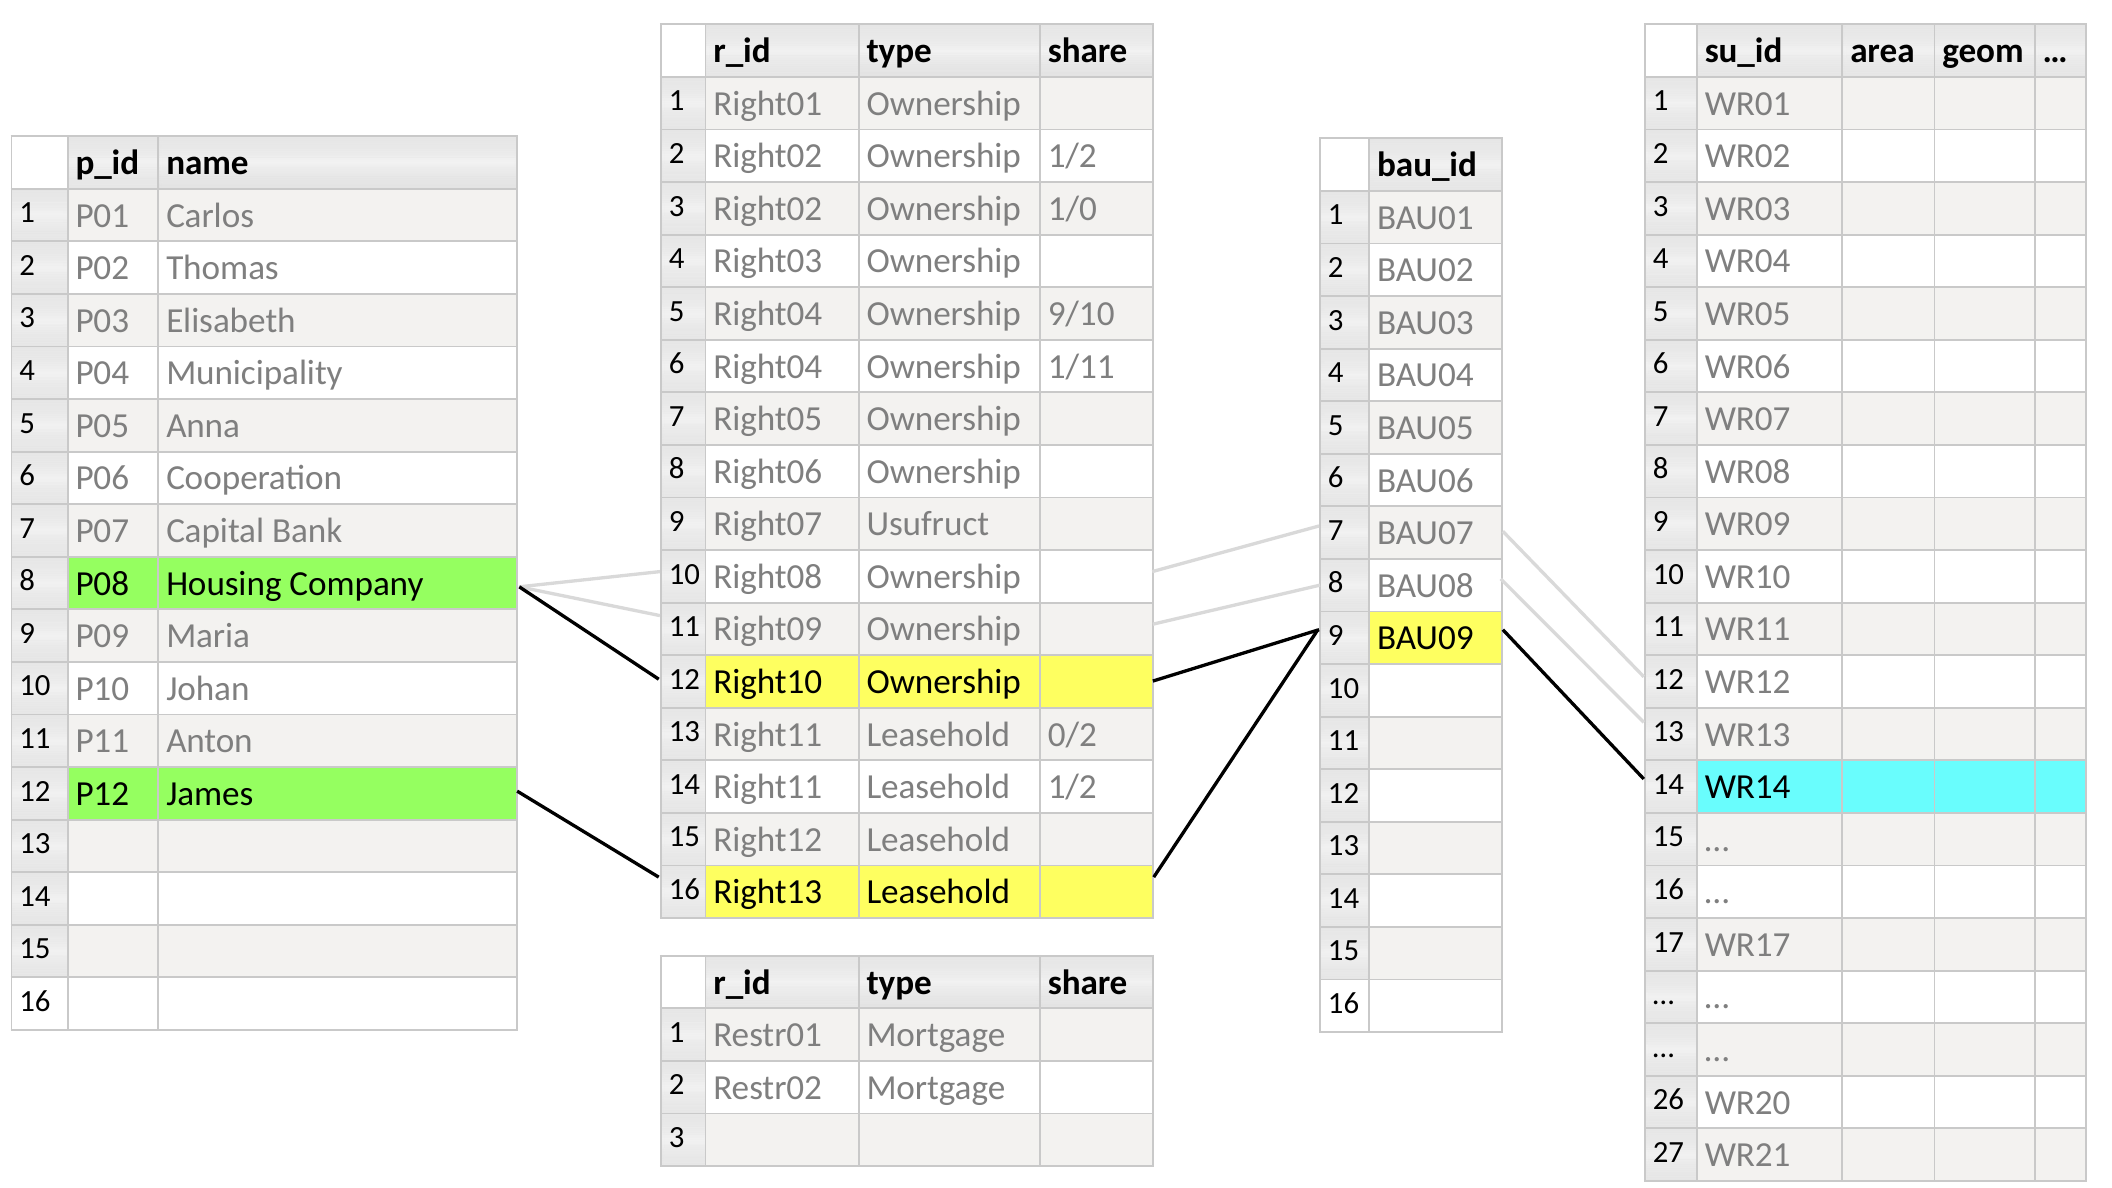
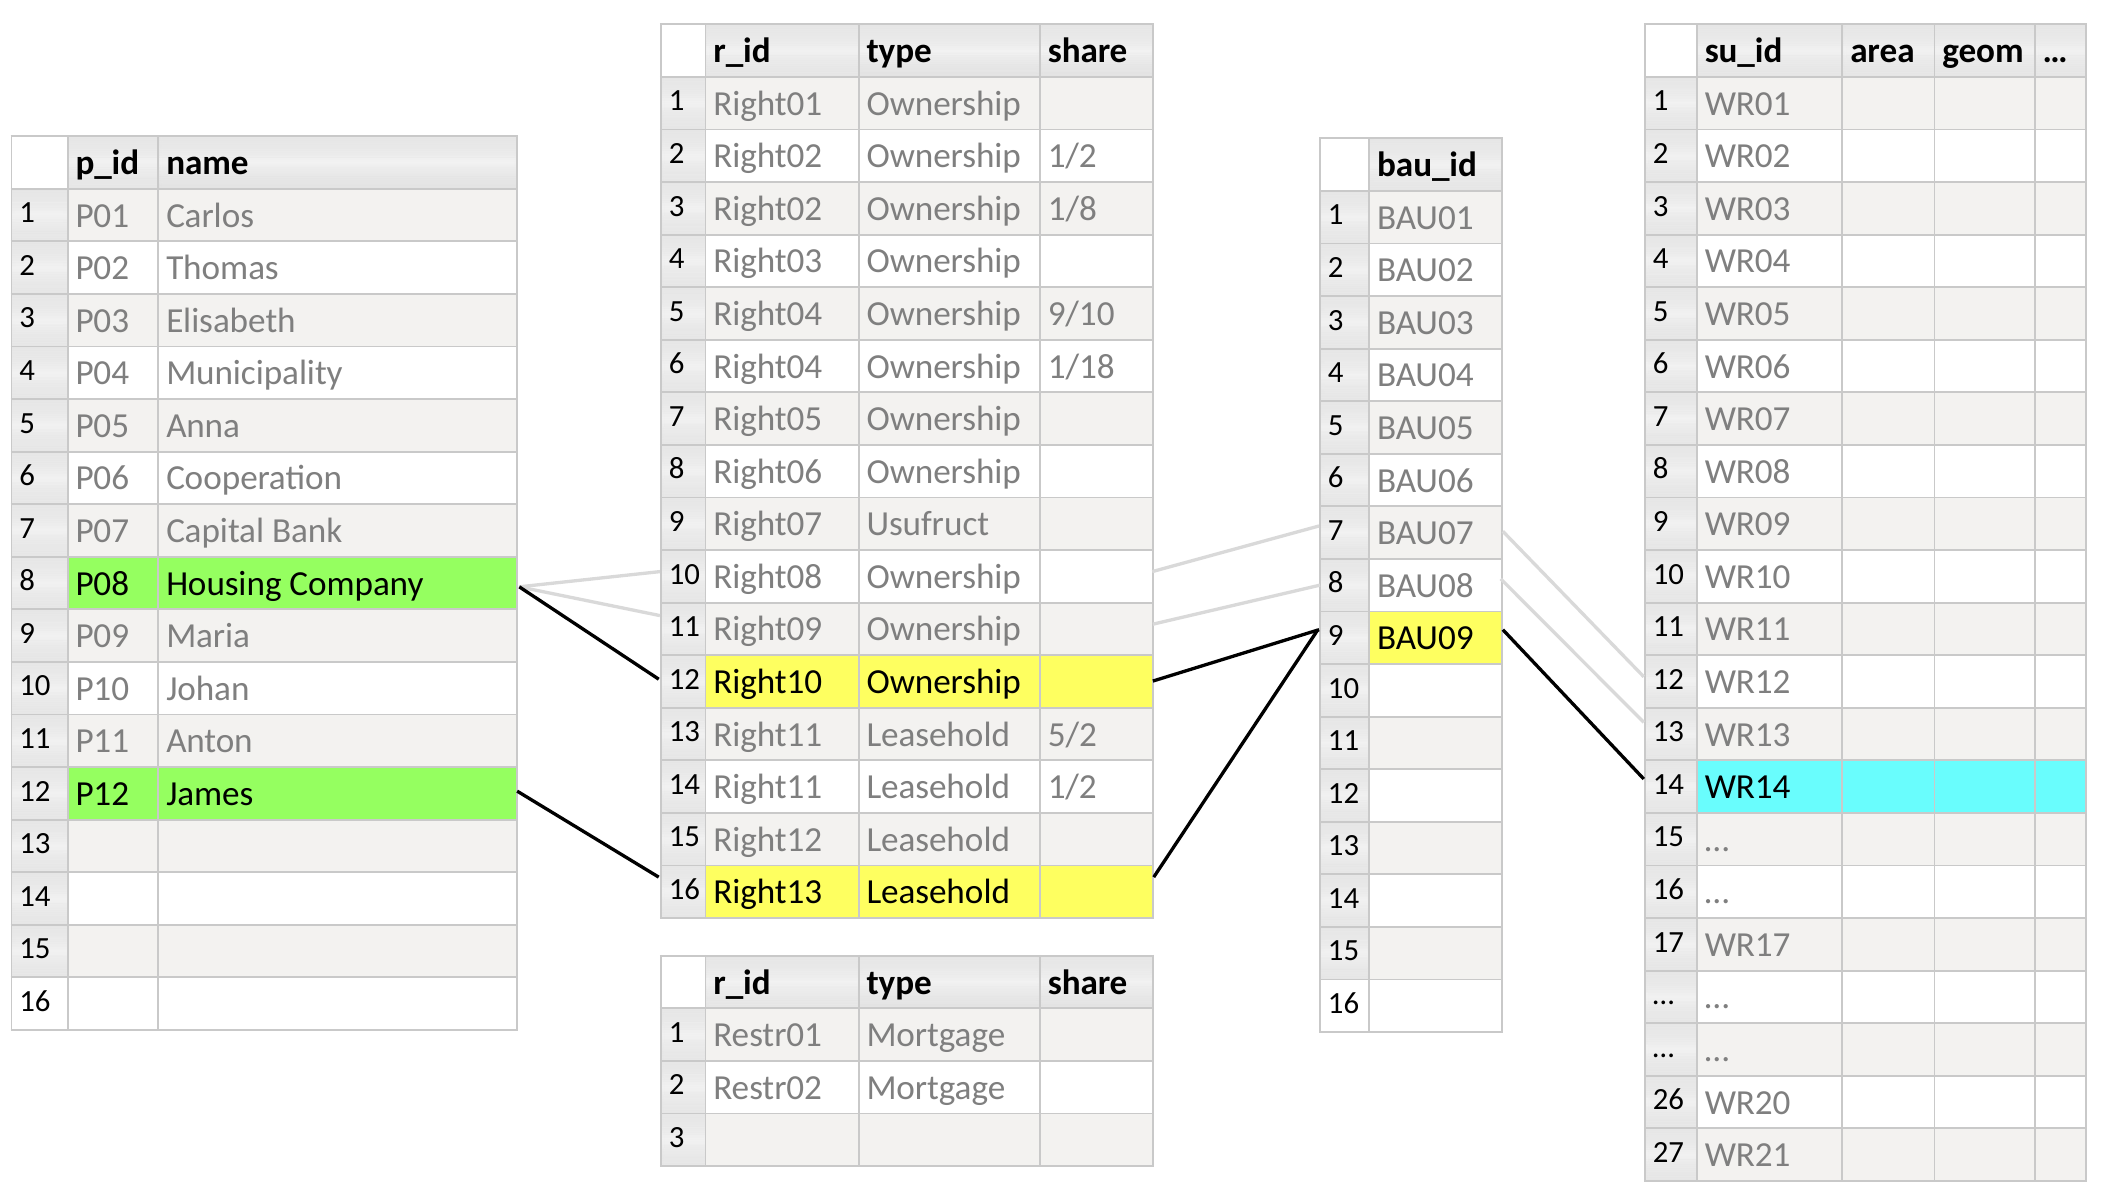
1/0: 1/0 -> 1/8
1/11: 1/11 -> 1/18
0/2: 0/2 -> 5/2
